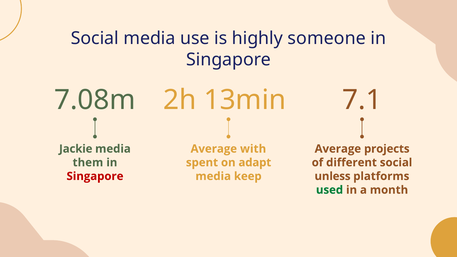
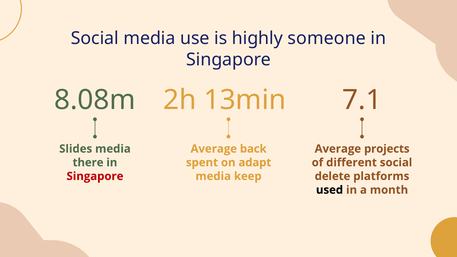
7.08m: 7.08m -> 8.08m
Jackie: Jackie -> Slides
with: with -> back
them: them -> there
unless: unless -> delete
used colour: green -> black
